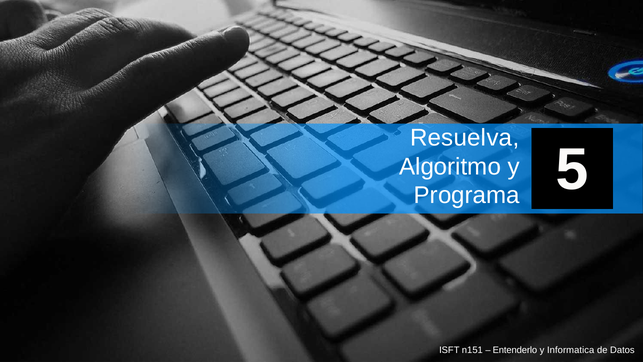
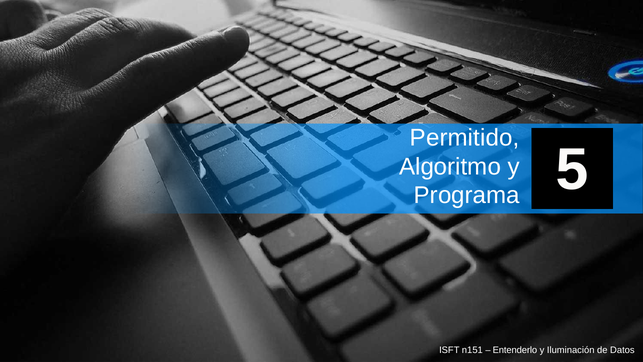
Resuelva: Resuelva -> Permitido
Informatica: Informatica -> Iluminación
